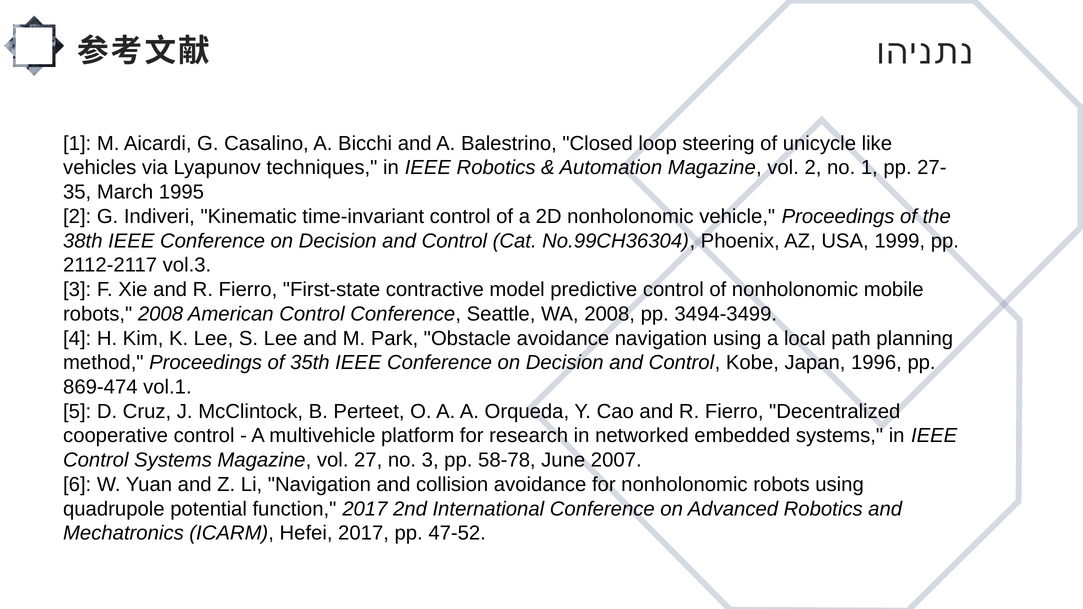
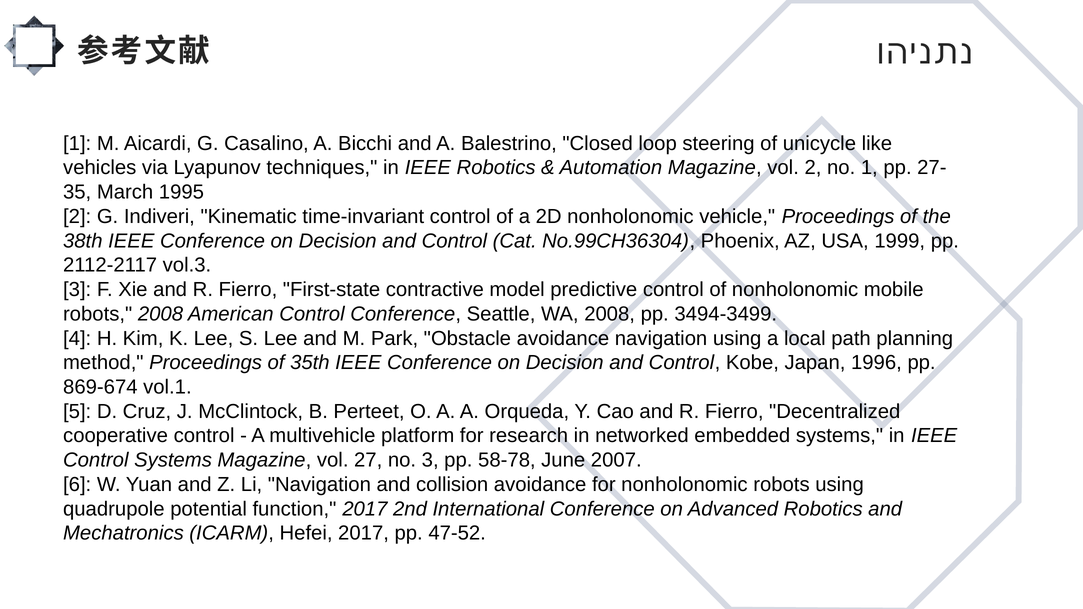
869-474: 869-474 -> 869-674
